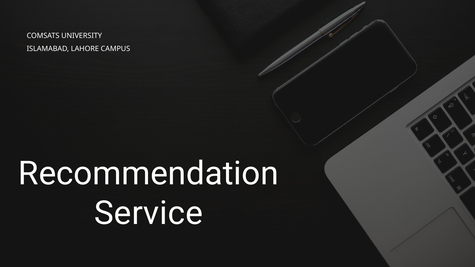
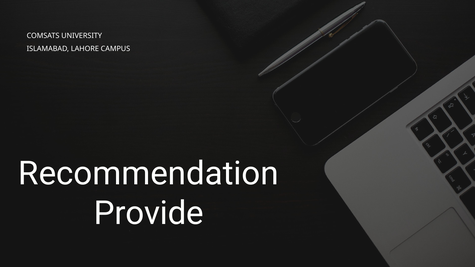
Service: Service -> Provide
